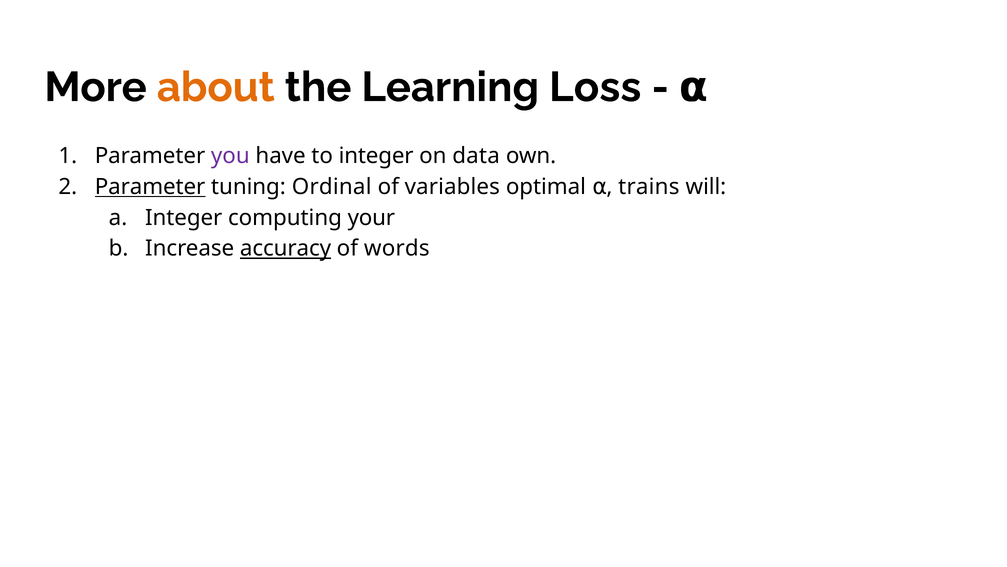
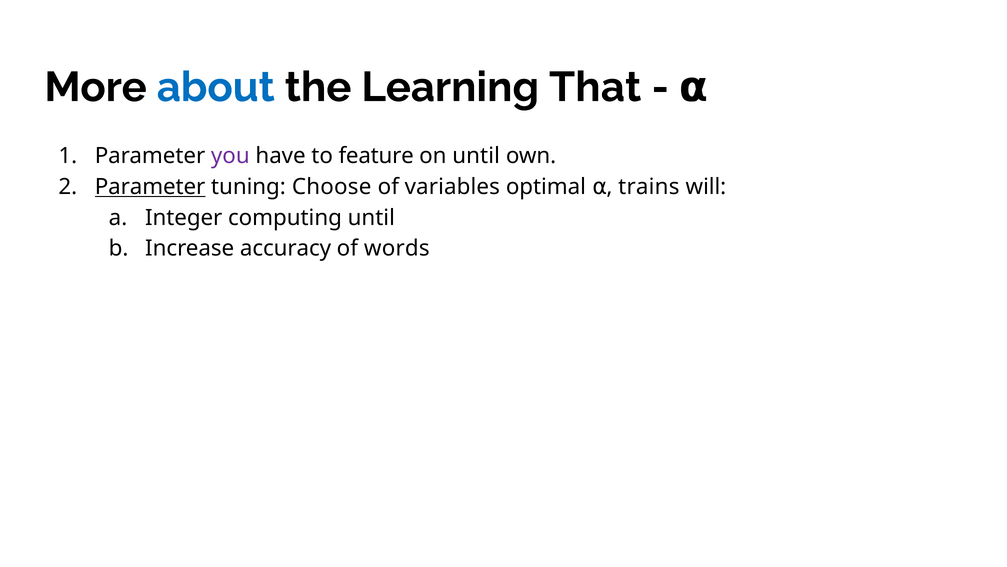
about colour: orange -> blue
Loss: Loss -> That
to integer: integer -> feature
on data: data -> until
Ordinal: Ordinal -> Choose
computing your: your -> until
accuracy underline: present -> none
